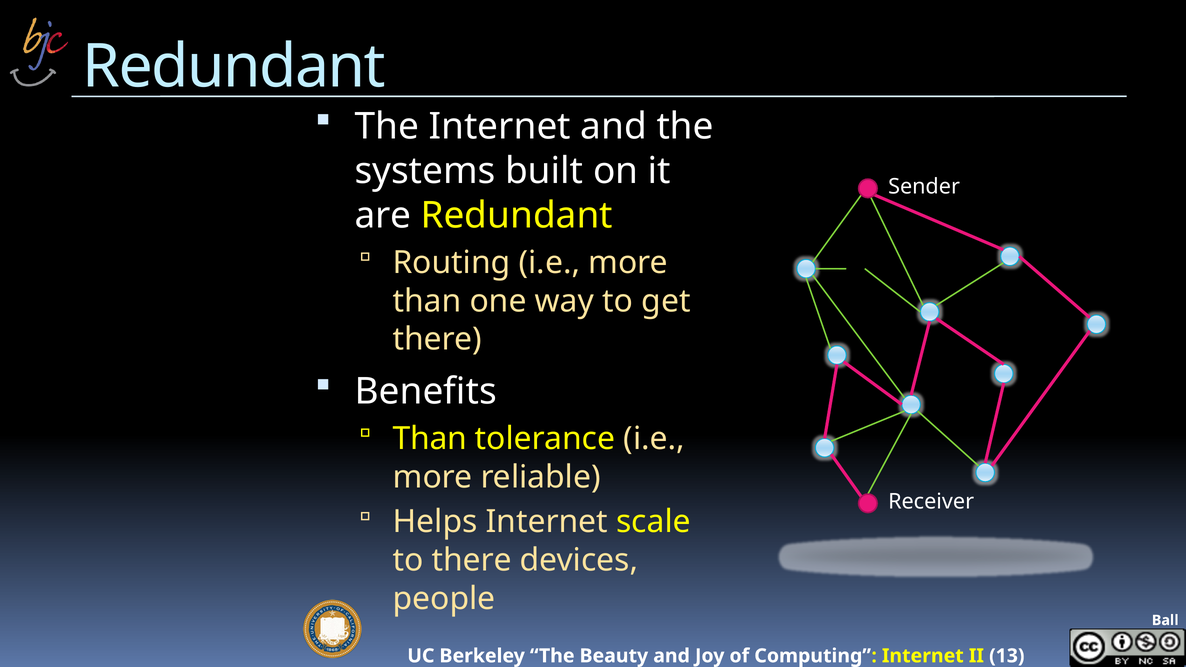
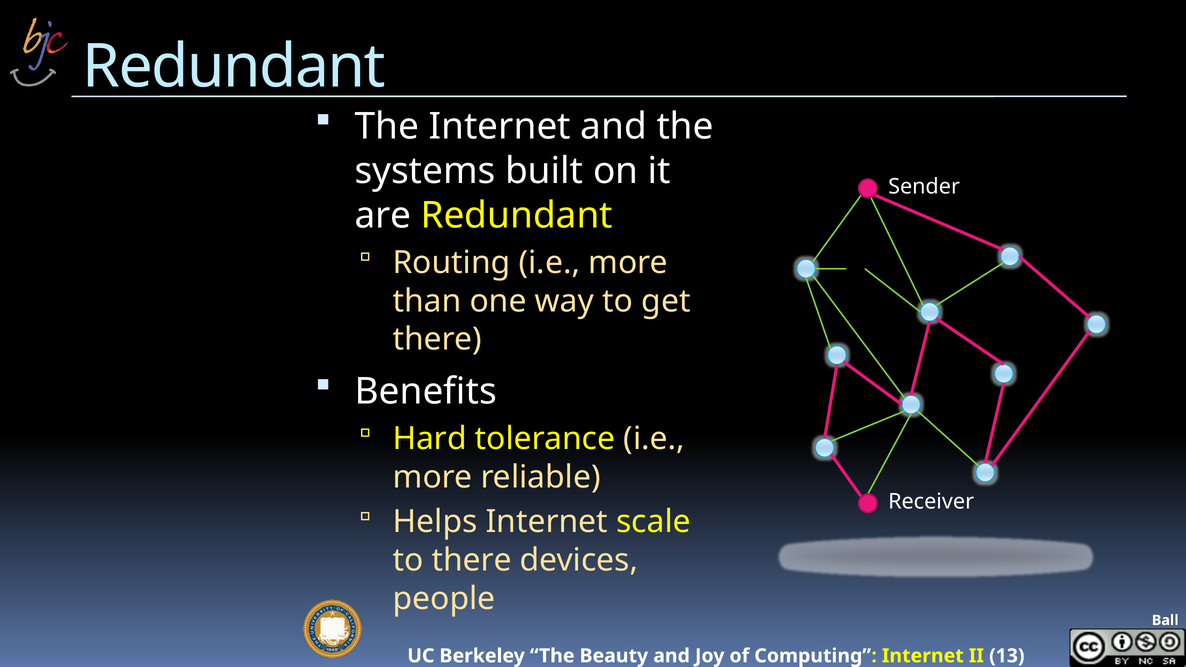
Than at (430, 439): Than -> Hard
